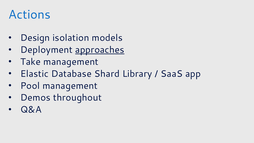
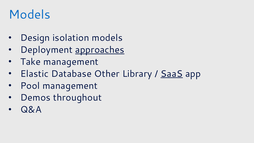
Actions at (30, 15): Actions -> Models
Shard: Shard -> Other
SaaS underline: none -> present
